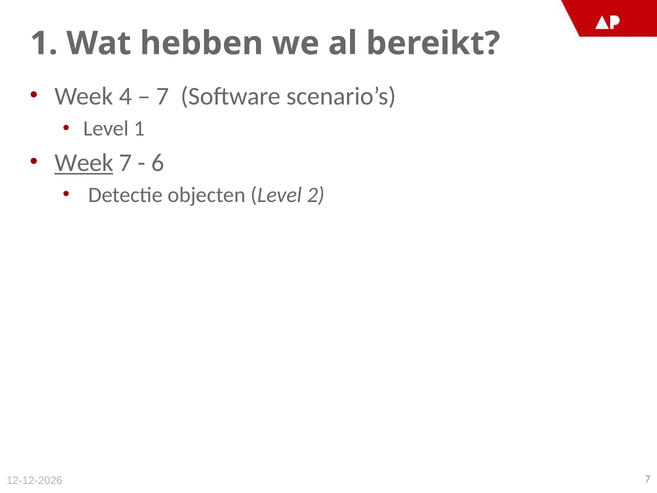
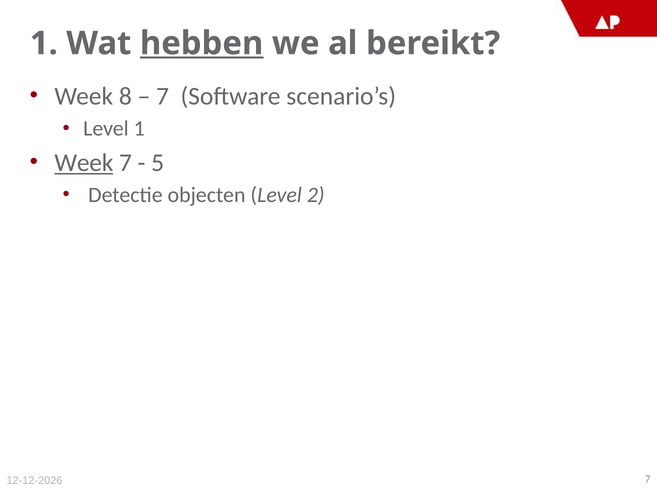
hebben underline: none -> present
4: 4 -> 8
6: 6 -> 5
